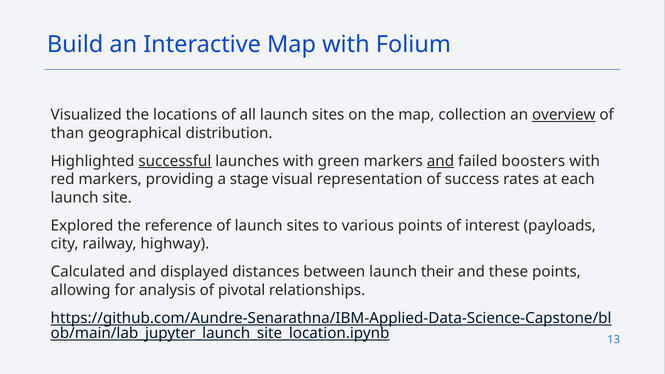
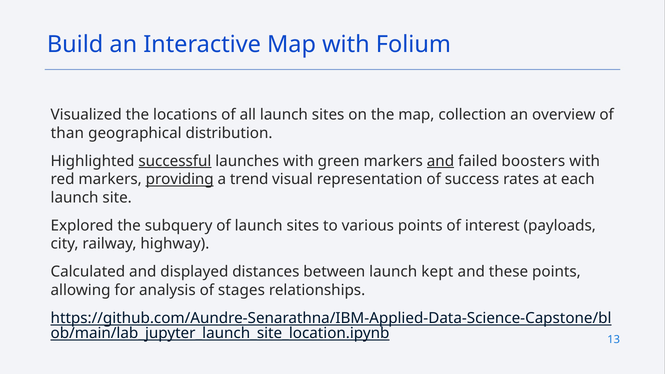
overview underline: present -> none
providing underline: none -> present
stage: stage -> trend
reference: reference -> subquery
their: their -> kept
pivotal: pivotal -> stages
